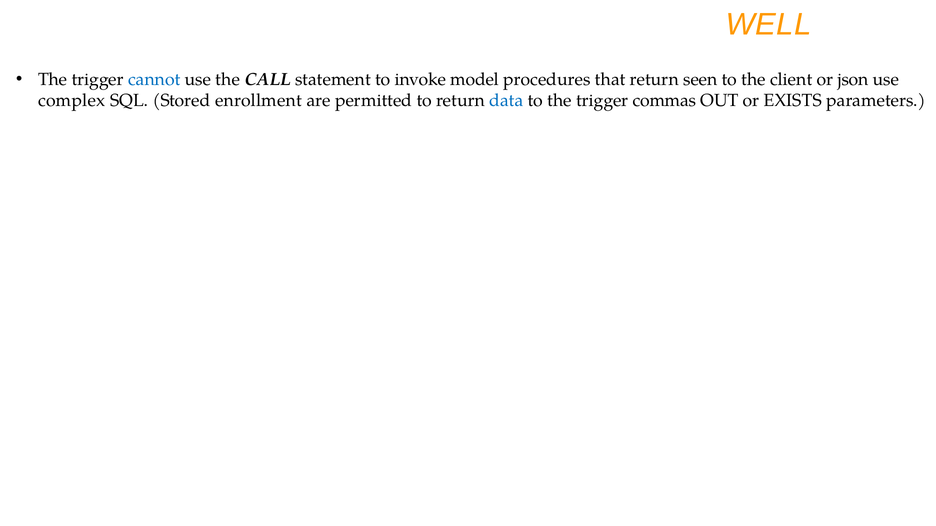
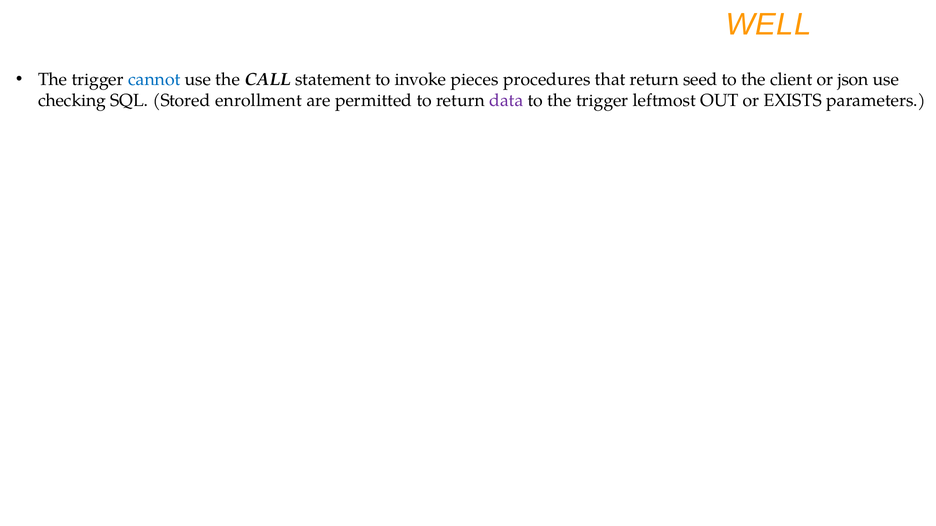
model: model -> pieces
seen: seen -> seed
complex: complex -> checking
data colour: blue -> purple
commas: commas -> leftmost
